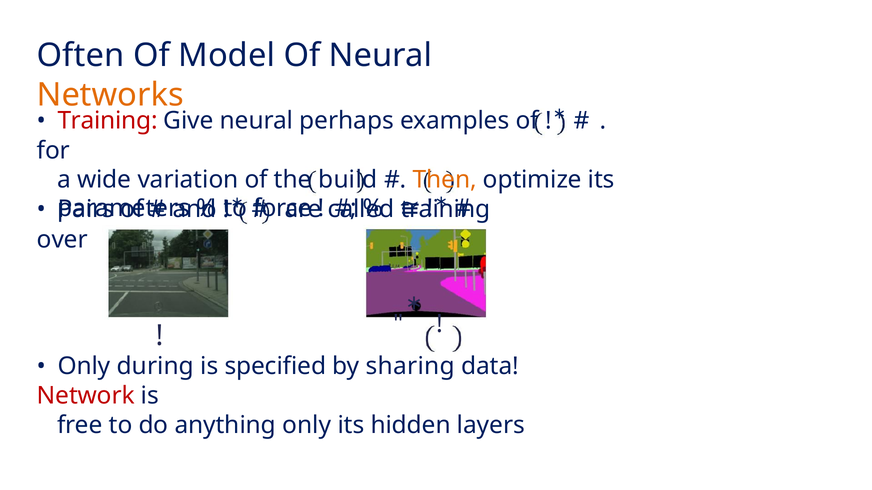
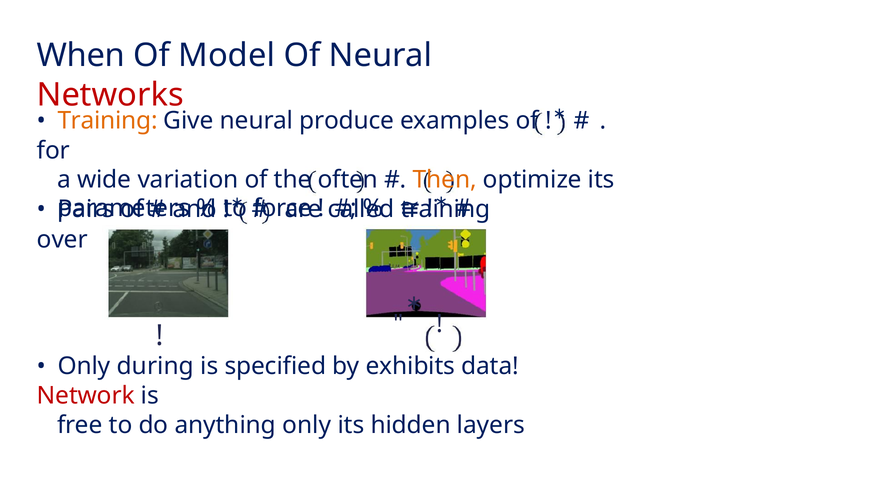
Often: Often -> When
Networks colour: orange -> red
Training at (108, 121) colour: red -> orange
perhaps: perhaps -> produce
build: build -> often
sharing: sharing -> exhibits
